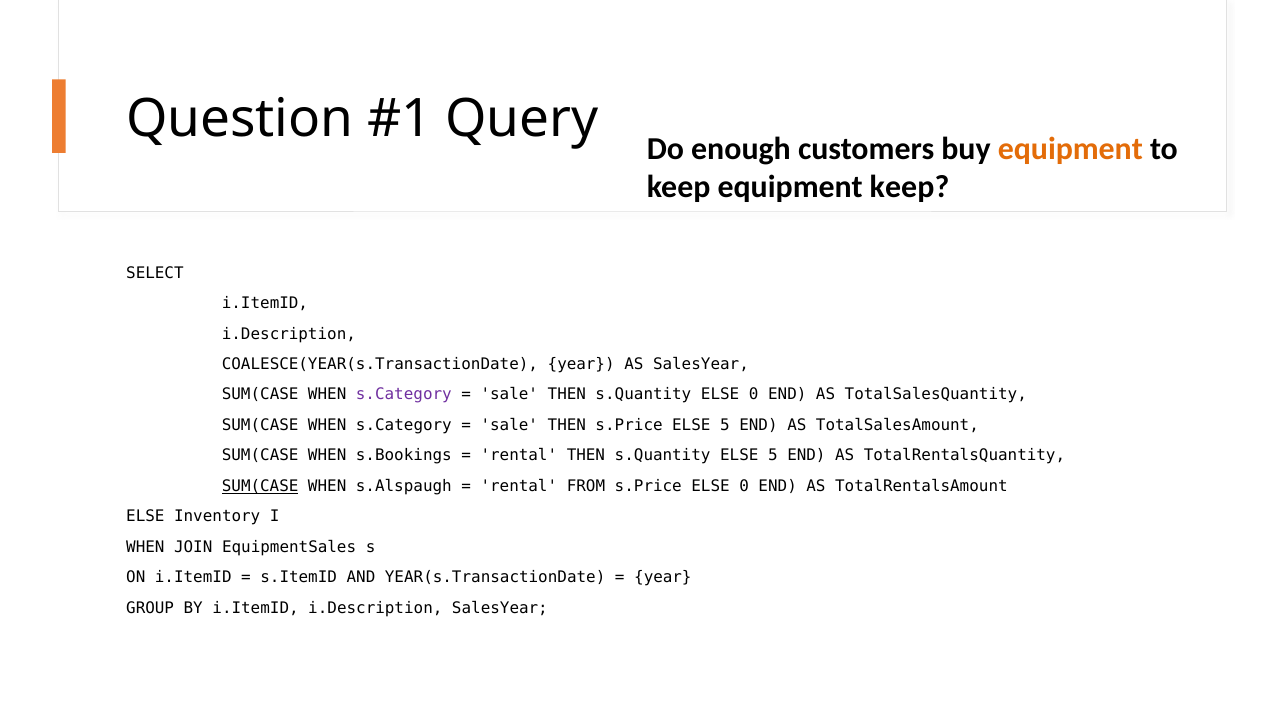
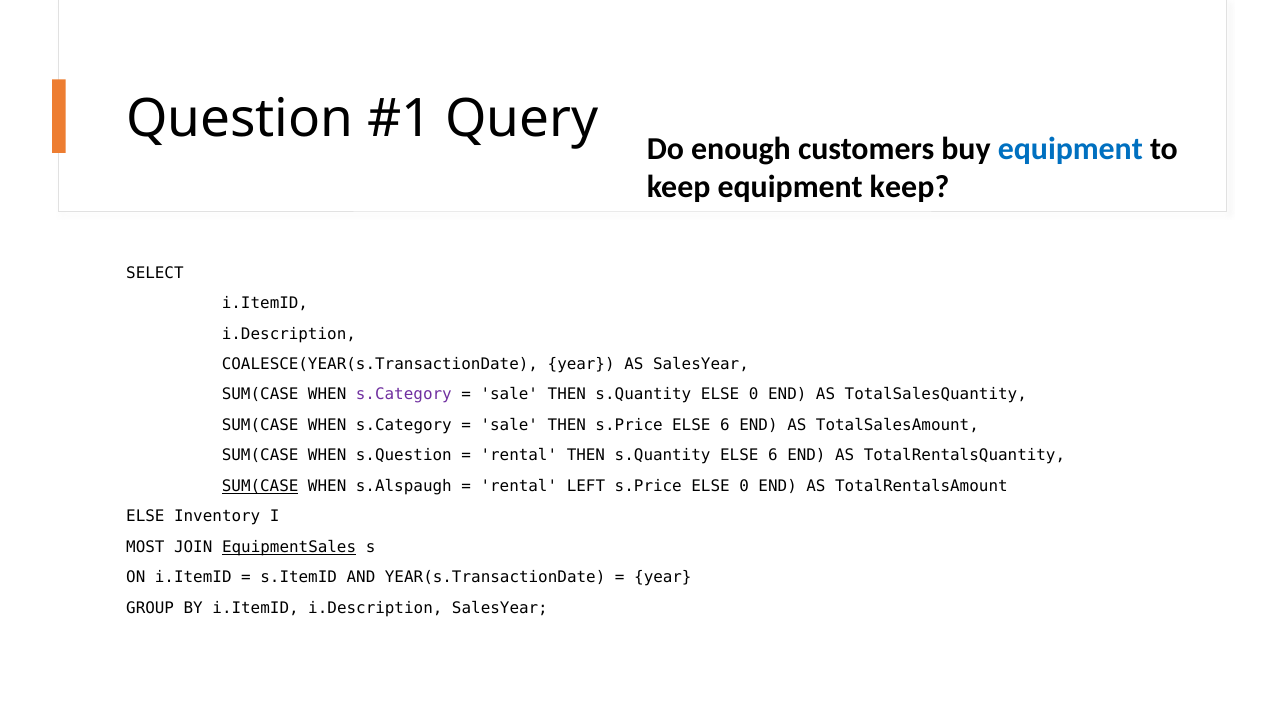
equipment at (1070, 149) colour: orange -> blue
s.Price ELSE 5: 5 -> 6
s.Bookings: s.Bookings -> s.Question
s.Quantity ELSE 5: 5 -> 6
FROM: FROM -> LEFT
WHEN at (145, 547): WHEN -> MOST
EquipmentSales underline: none -> present
